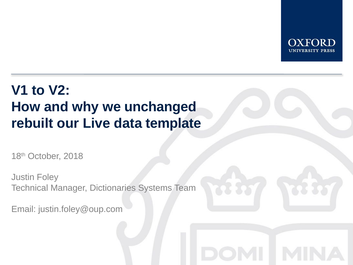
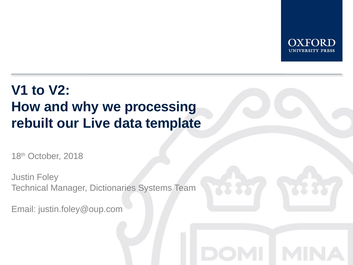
unchanged: unchanged -> processing
